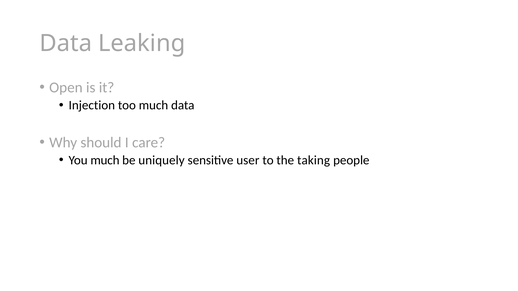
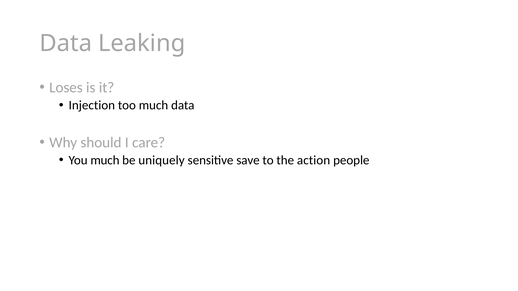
Open: Open -> Loses
user: user -> save
taking: taking -> action
